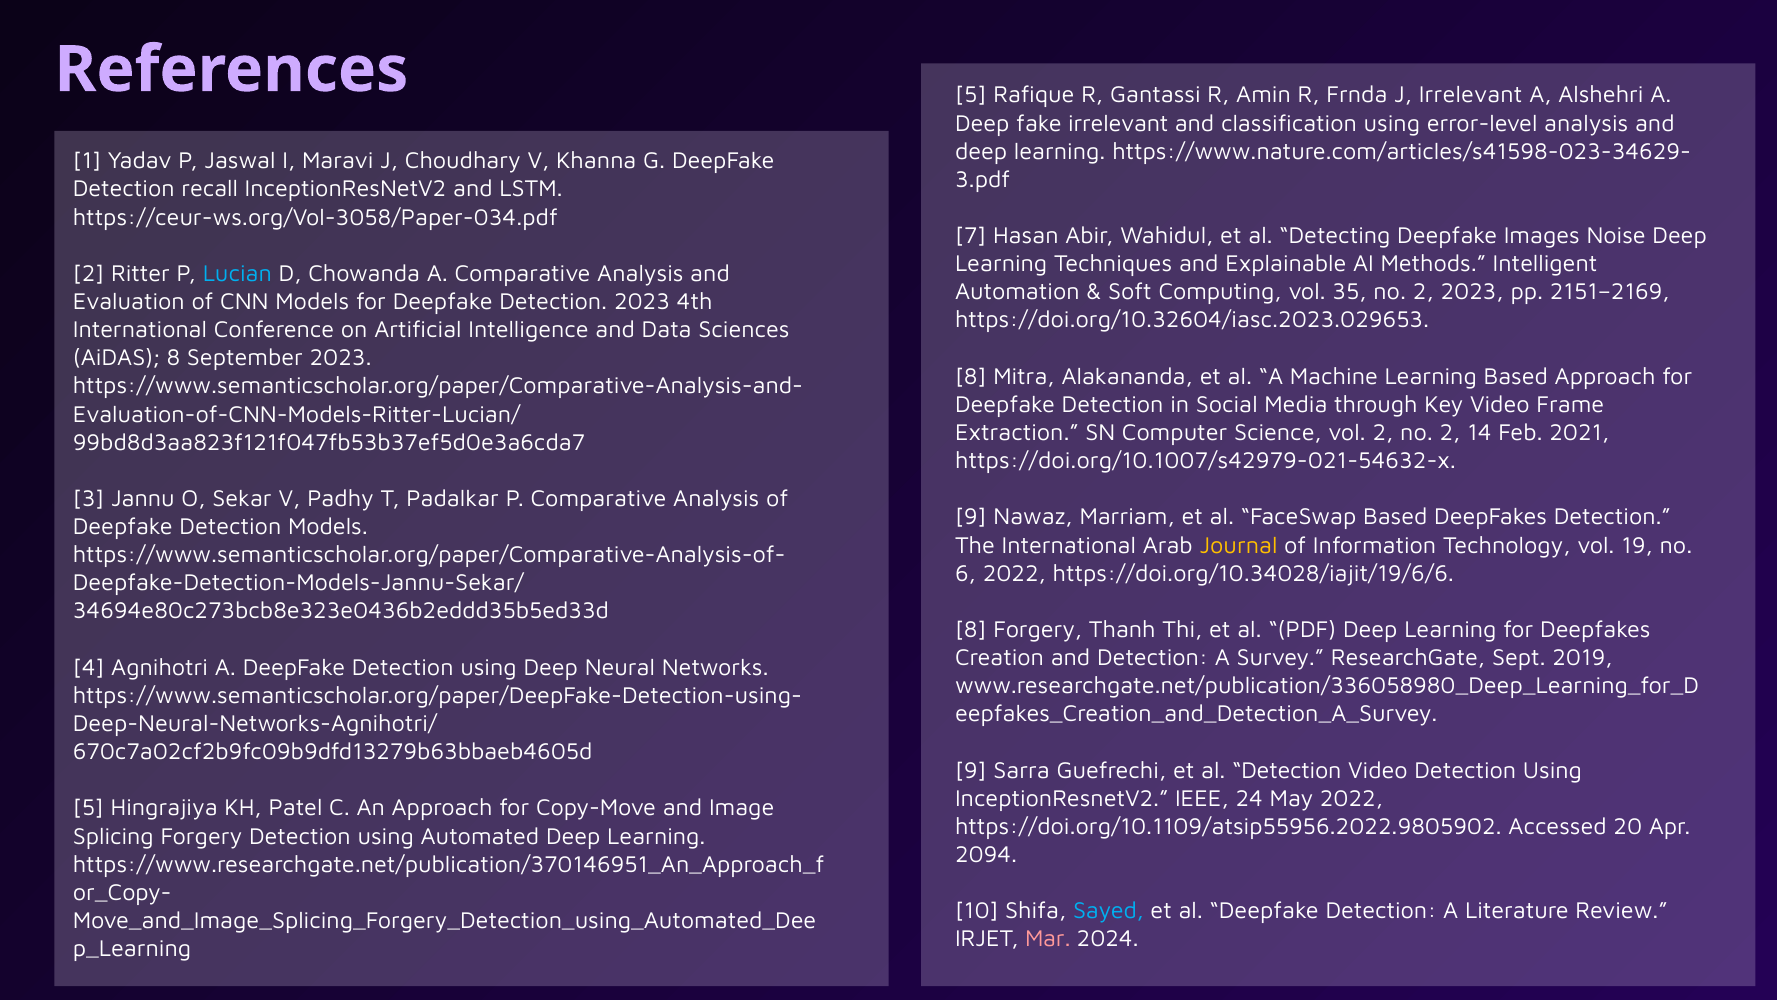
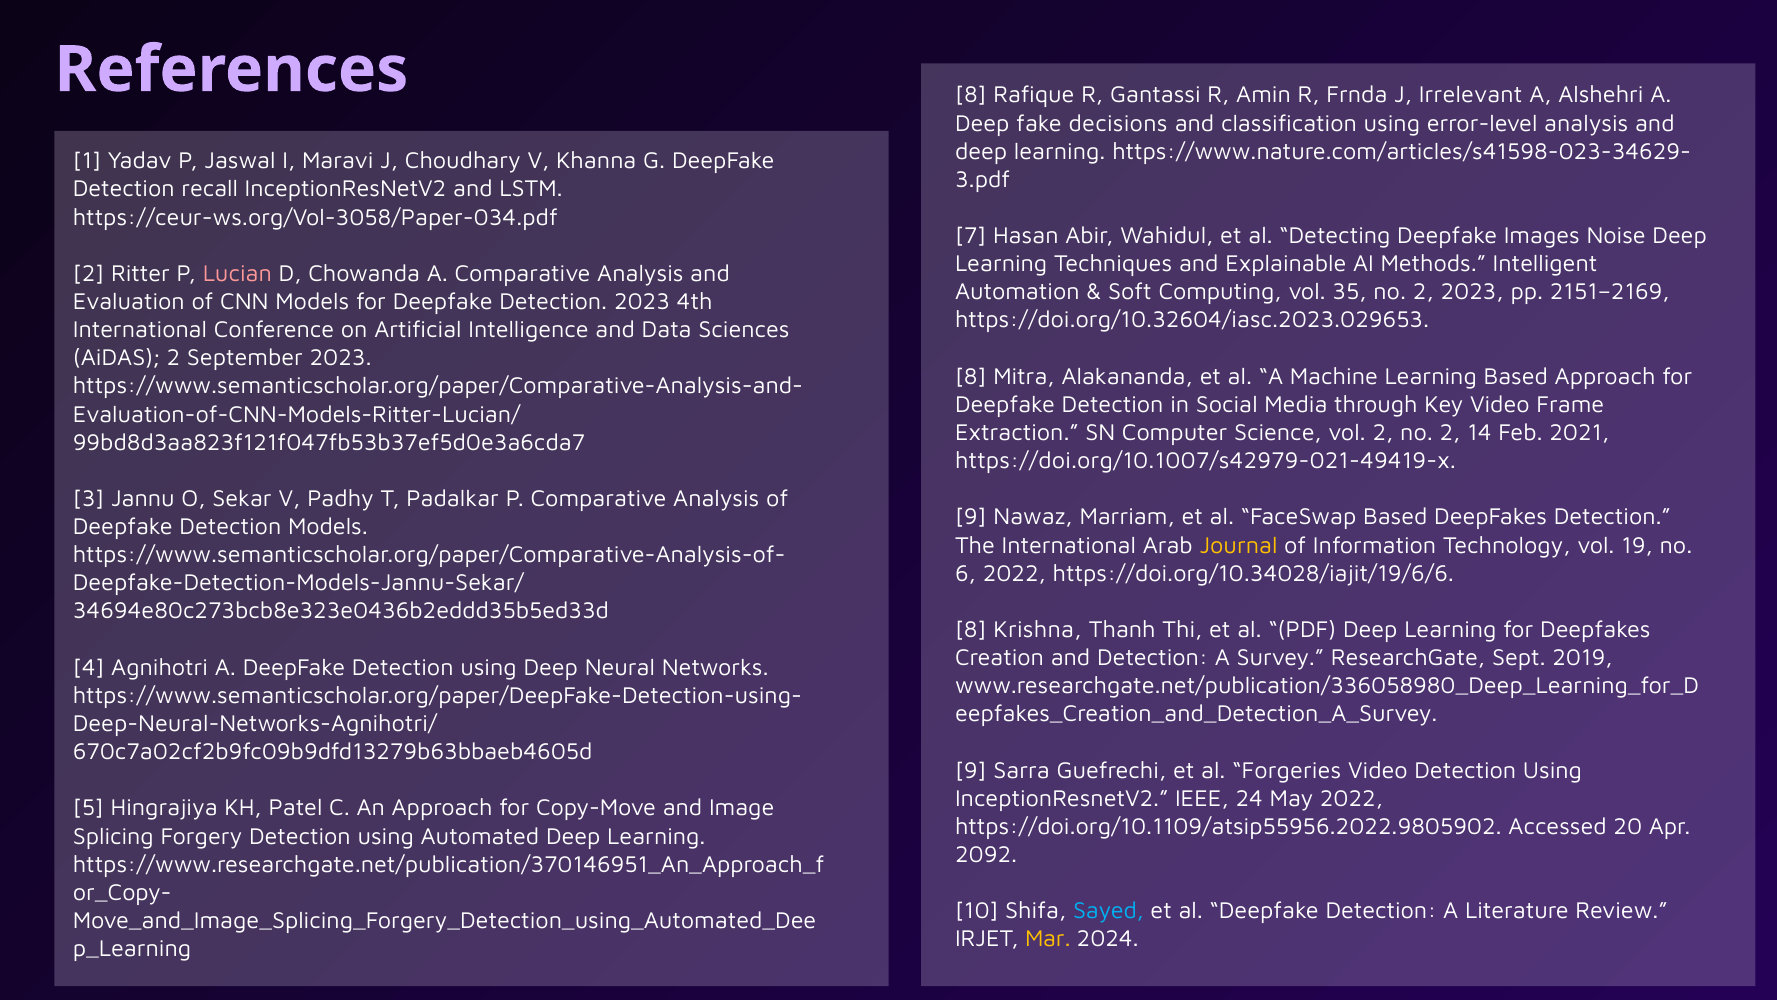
References 5: 5 -> 8
fake irrelevant: irrelevant -> decisions
Lucian colour: light blue -> pink
AiDAS 8: 8 -> 2
https://doi.org/10.1007/s42979-021-54632-x: https://doi.org/10.1007/s42979-021-54632-x -> https://doi.org/10.1007/s42979-021-49419-x
8 Forgery: Forgery -> Krishna
al Detection: Detection -> Forgeries
2094: 2094 -> 2092
Mar colour: pink -> yellow
